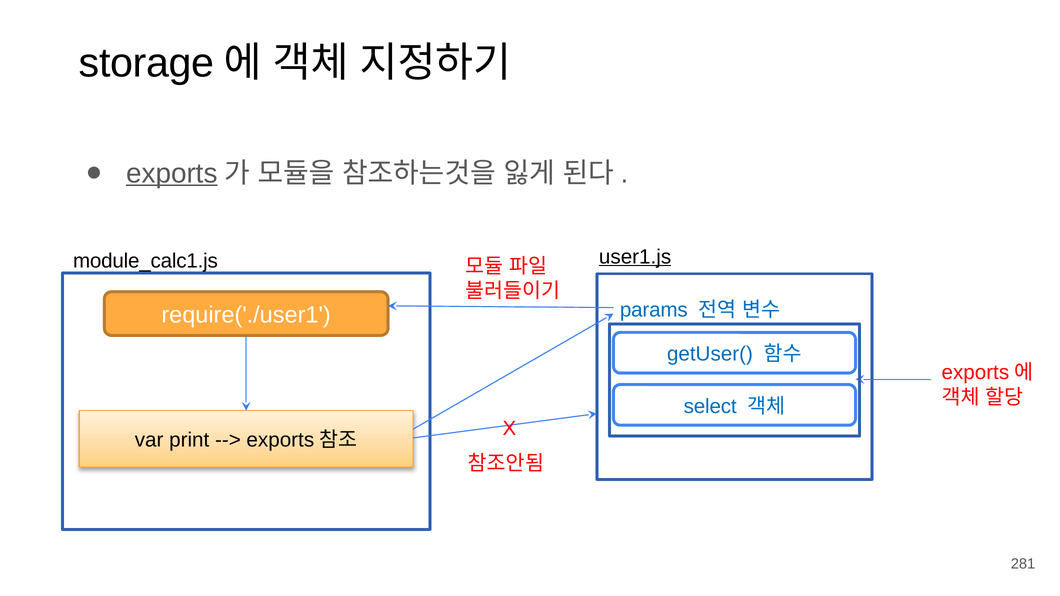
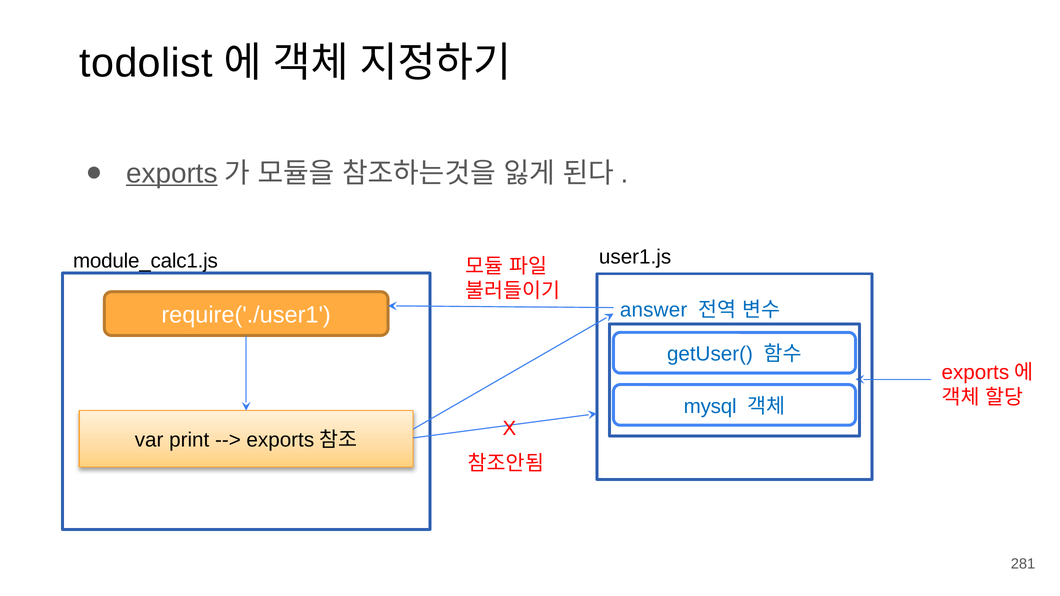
storage: storage -> todolist
user1.js underline: present -> none
params: params -> answer
select: select -> mysql
